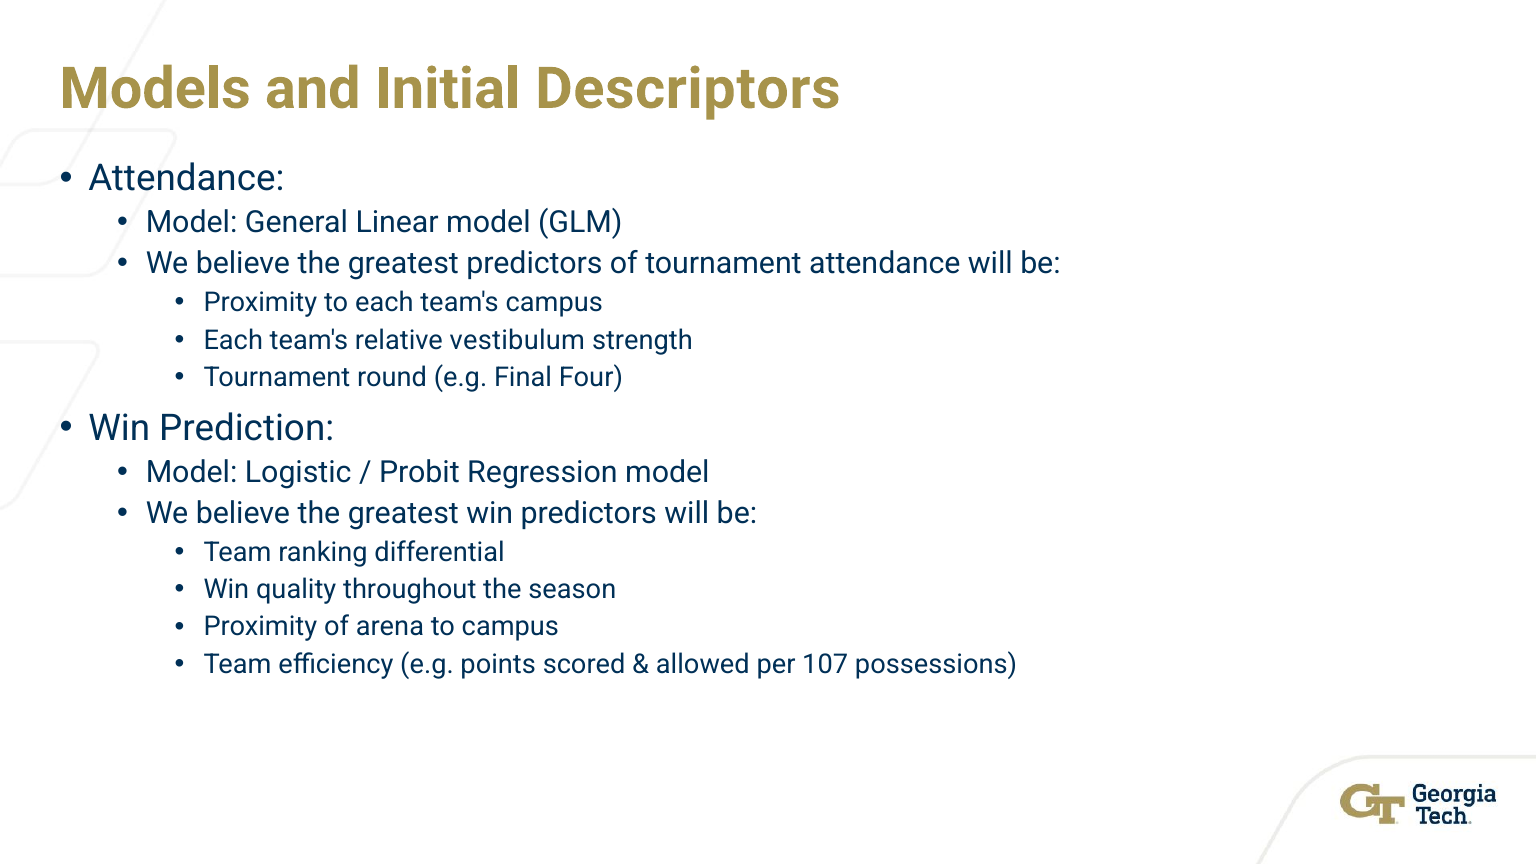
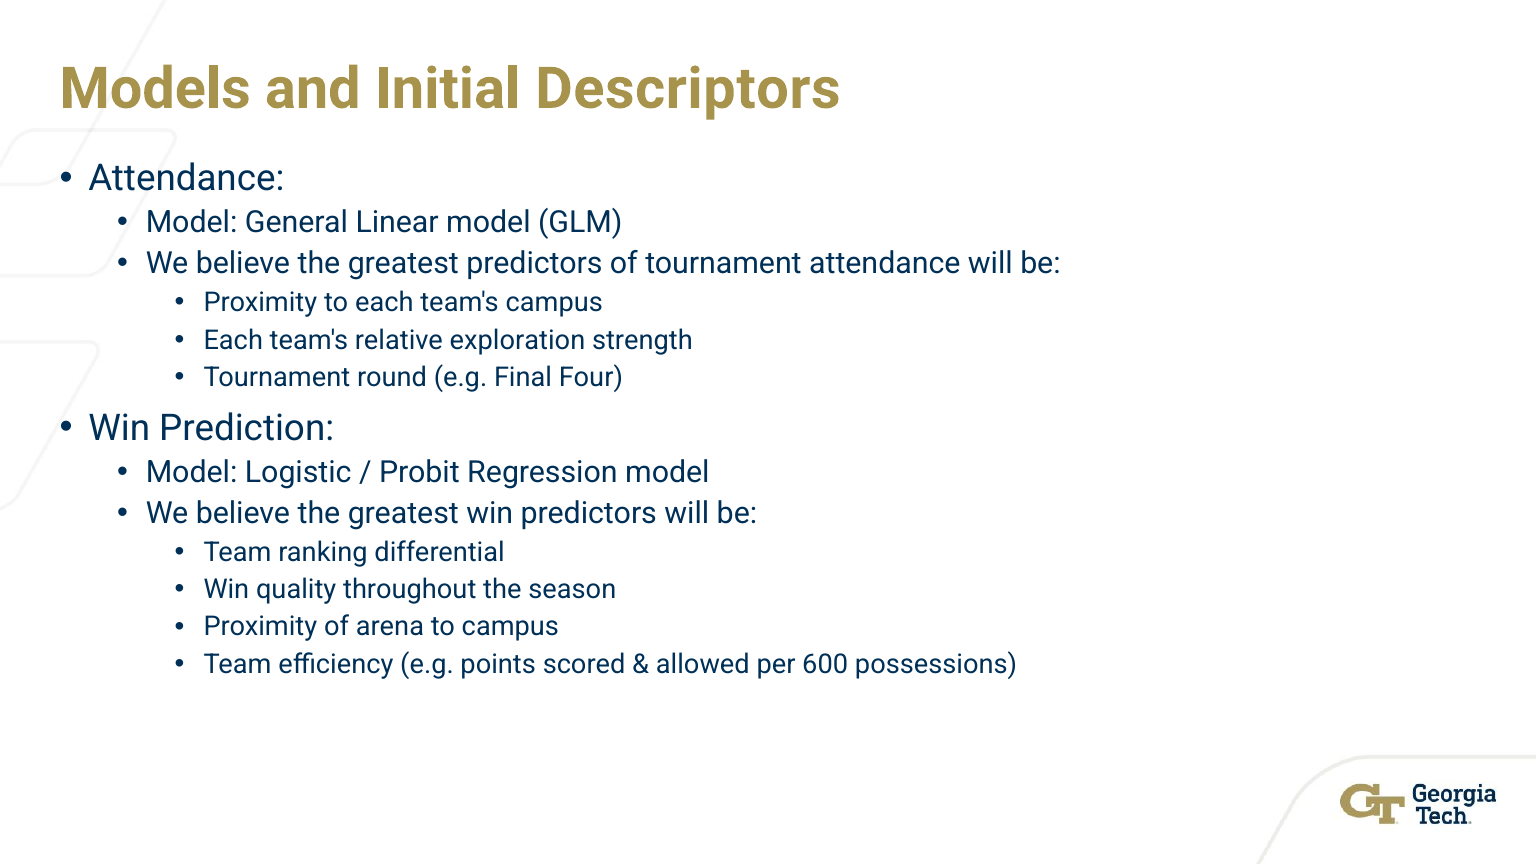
vestibulum: vestibulum -> exploration
107: 107 -> 600
